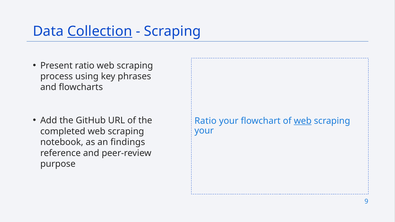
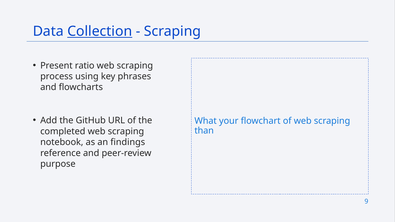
Ratio at (206, 121): Ratio -> What
web at (303, 121) underline: present -> none
your at (204, 131): your -> than
